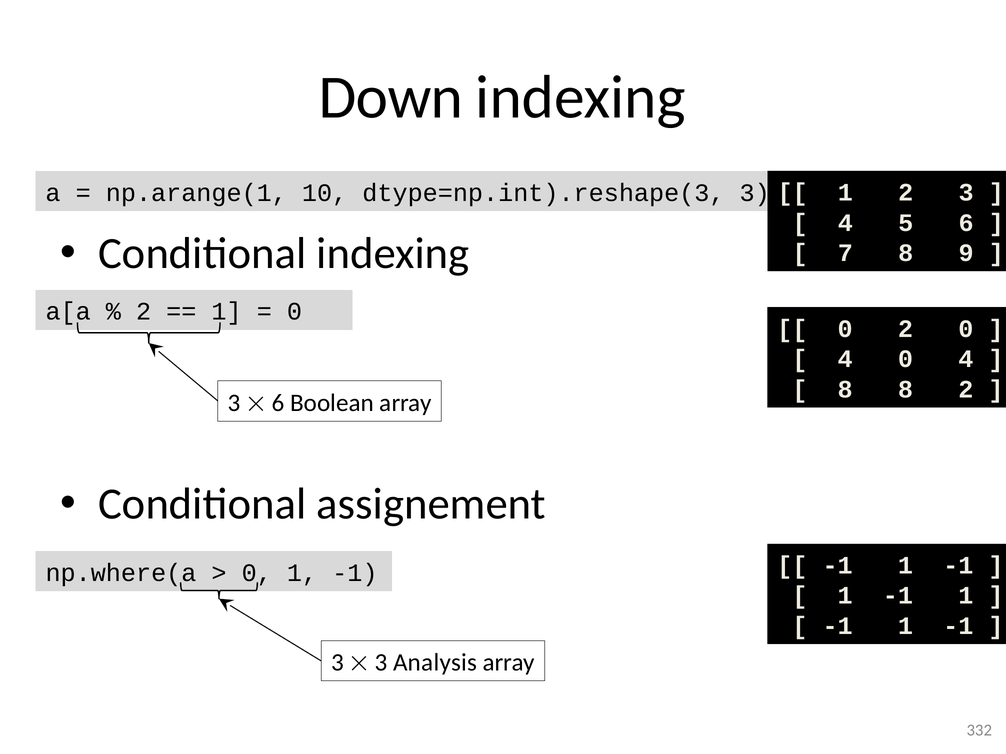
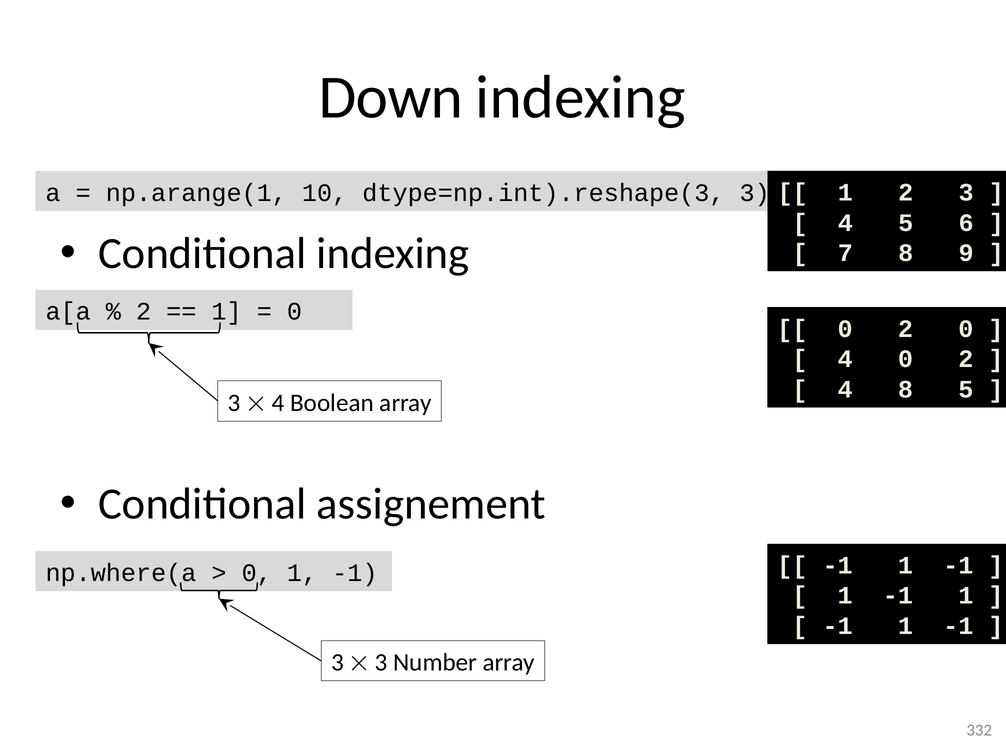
4 0 4: 4 -> 2
8 at (845, 389): 8 -> 4
8 2: 2 -> 5
6 at (278, 403): 6 -> 4
Analysis: Analysis -> Number
